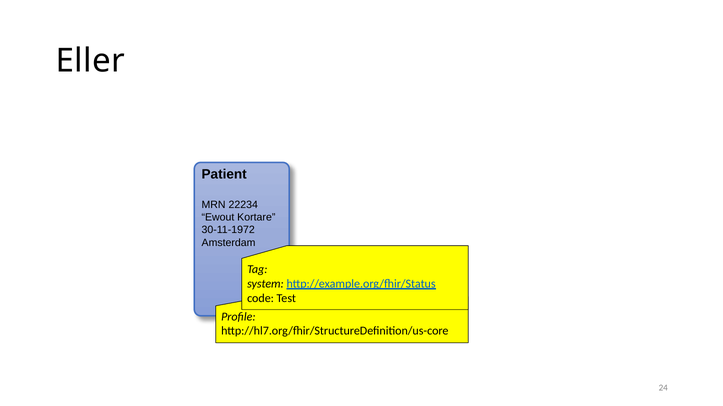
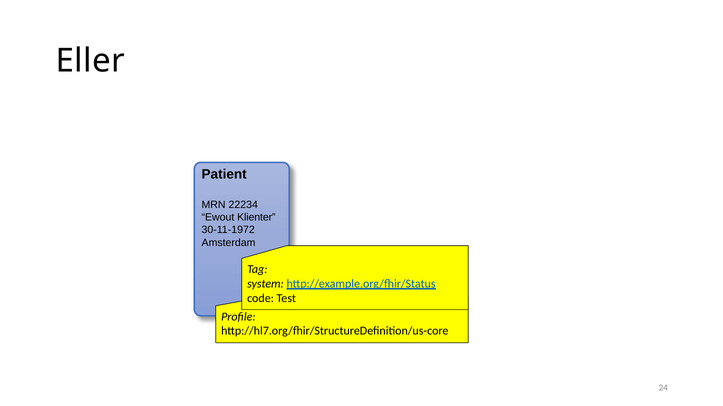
Kortare: Kortare -> Klienter
